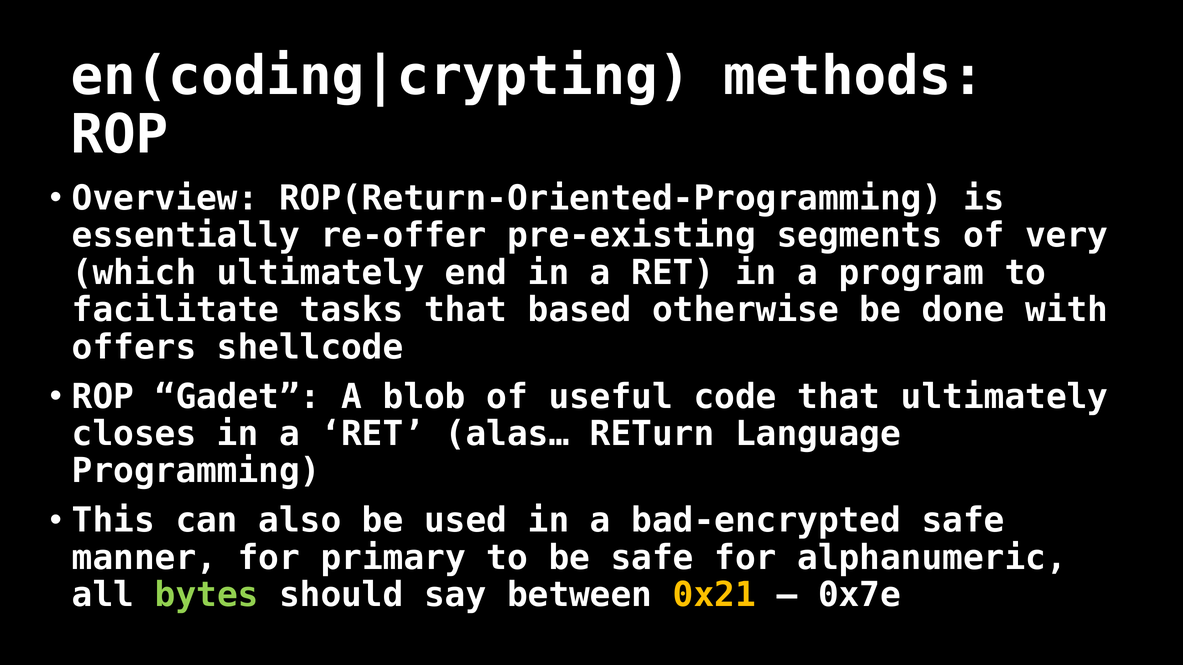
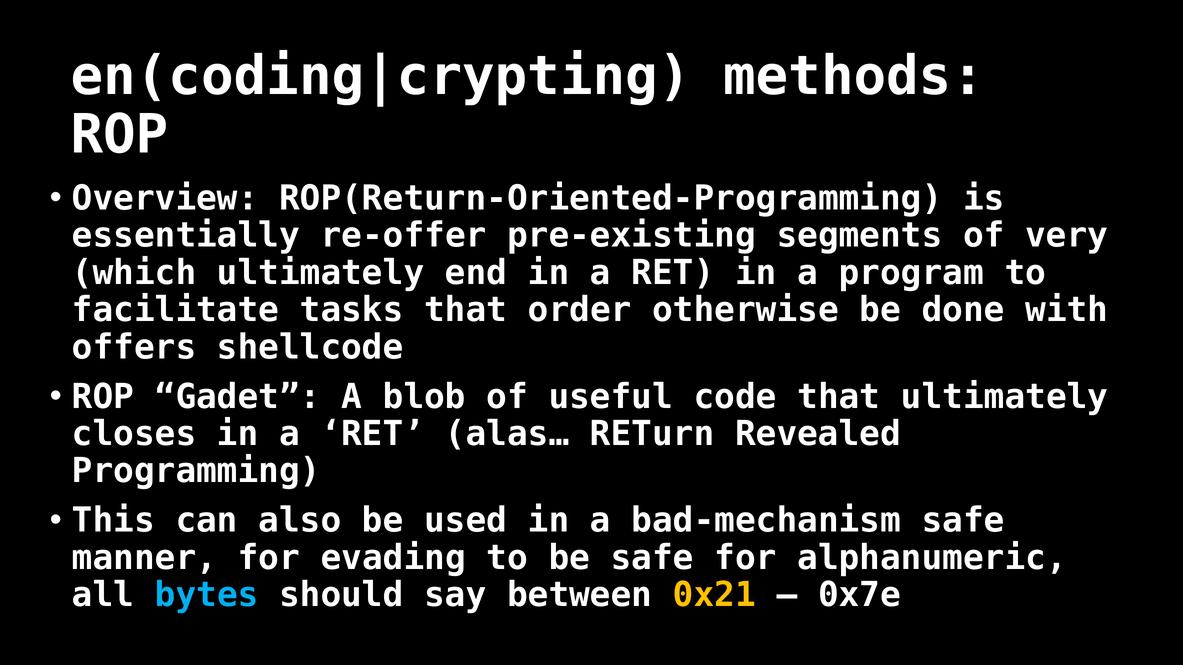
based: based -> order
Language: Language -> Revealed
bad-encrypted: bad-encrypted -> bad-mechanism
primary: primary -> evading
bytes colour: light green -> light blue
